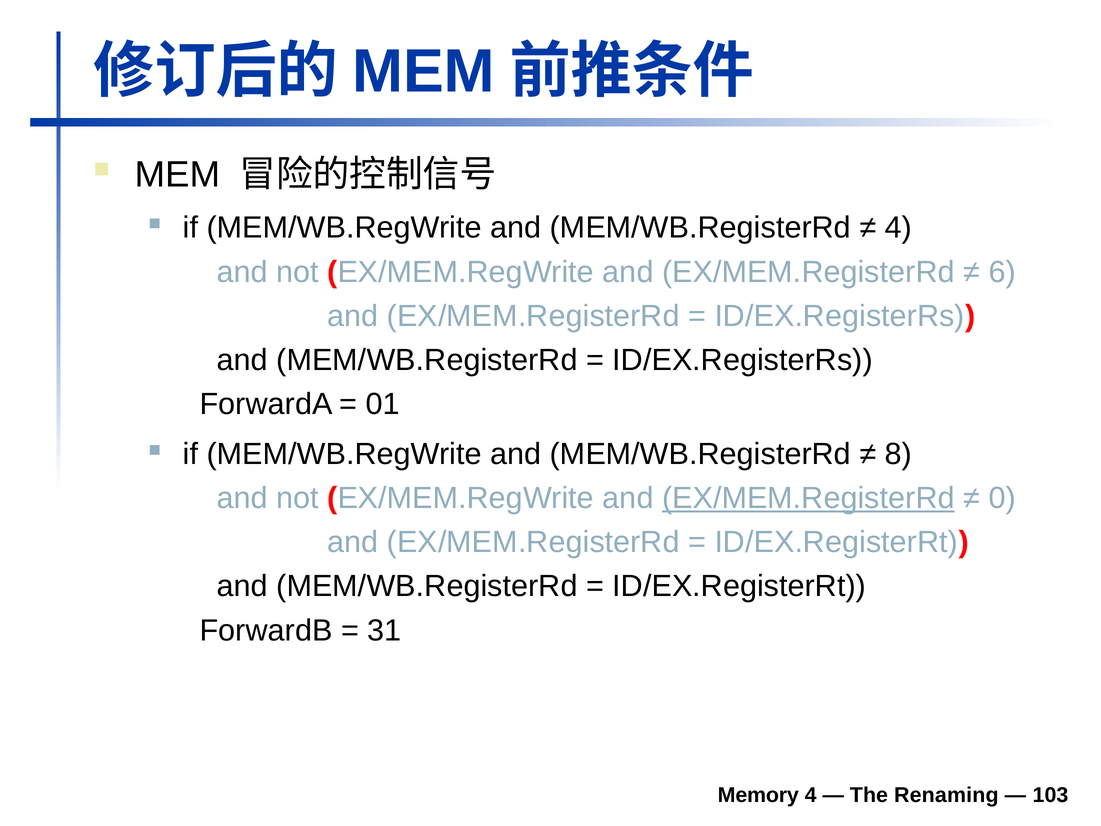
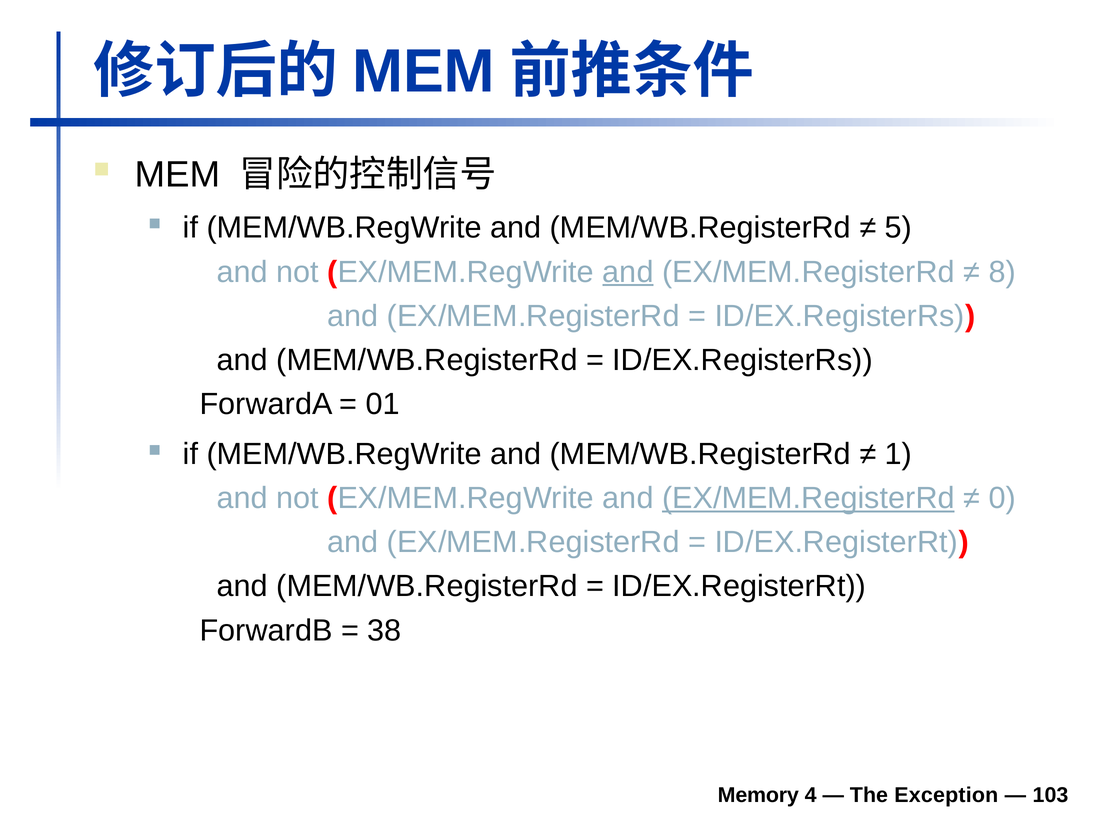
4 at (898, 228): 4 -> 5
and at (628, 272) underline: none -> present
6: 6 -> 8
8: 8 -> 1
31: 31 -> 38
Renaming: Renaming -> Exception
